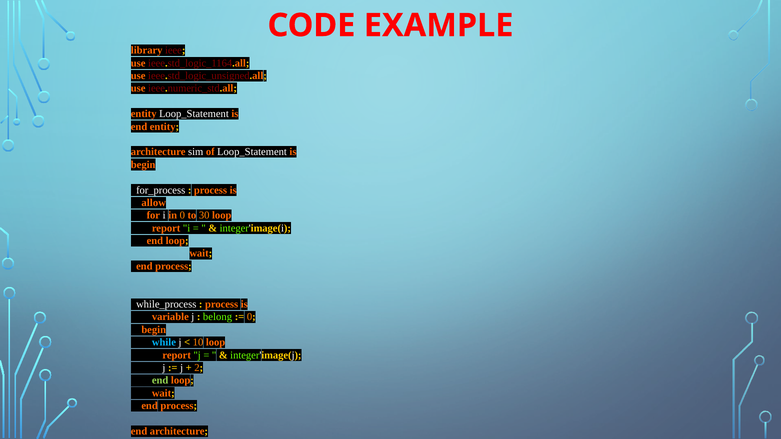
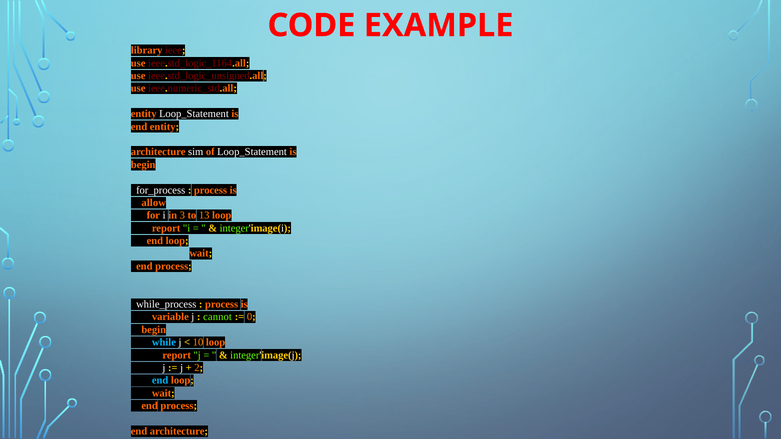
in 0: 0 -> 3
30: 30 -> 13
belong: belong -> cannot
end at (160, 381) colour: light green -> light blue
